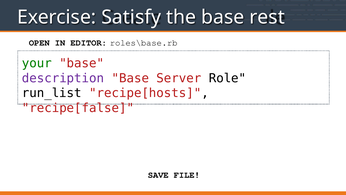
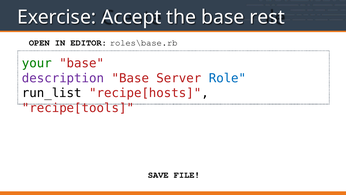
Satisfy: Satisfy -> Accept
Role colour: black -> blue
recipe[false: recipe[false -> recipe[tools
